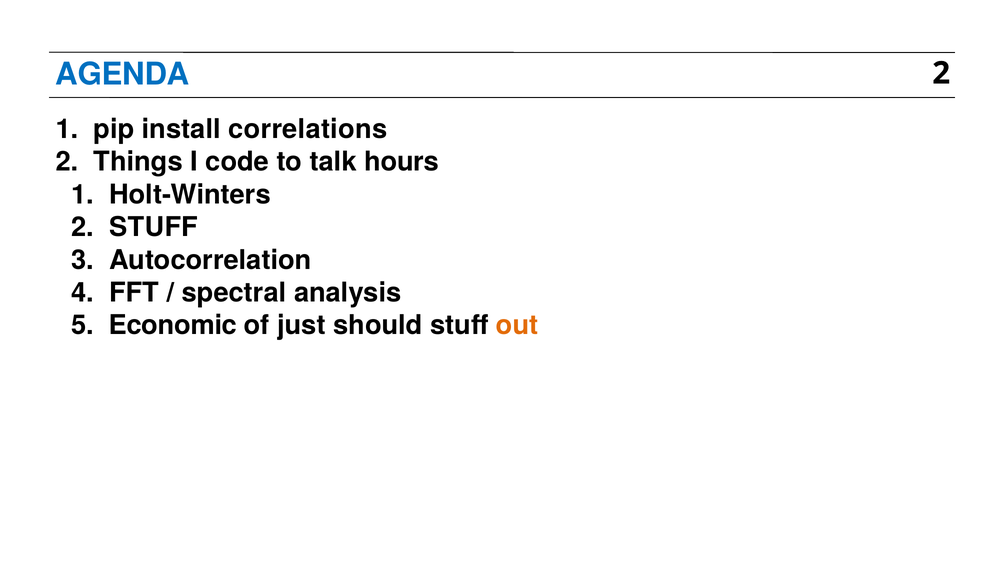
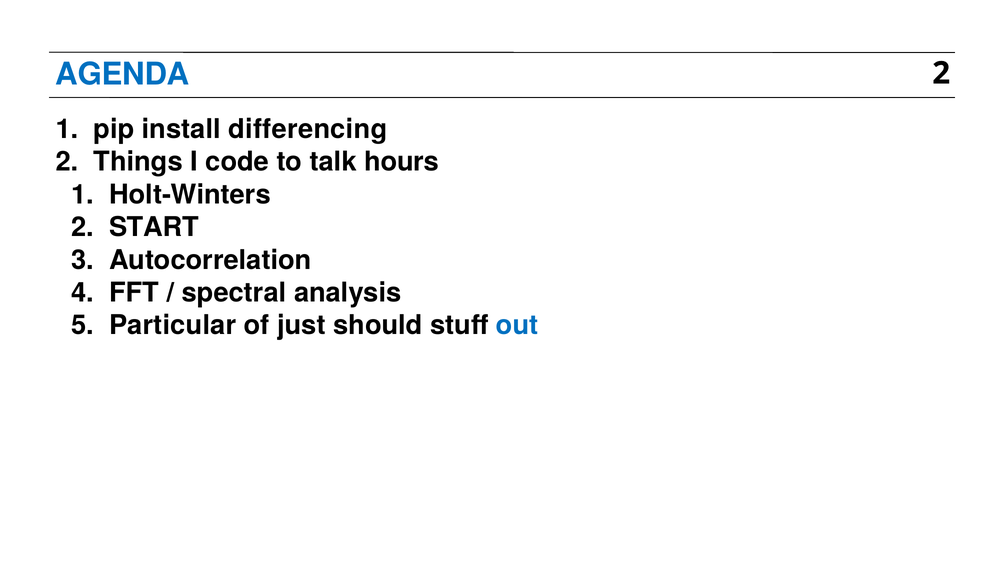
correlations: correlations -> differencing
2 STUFF: STUFF -> START
Economic: Economic -> Particular
out colour: orange -> blue
